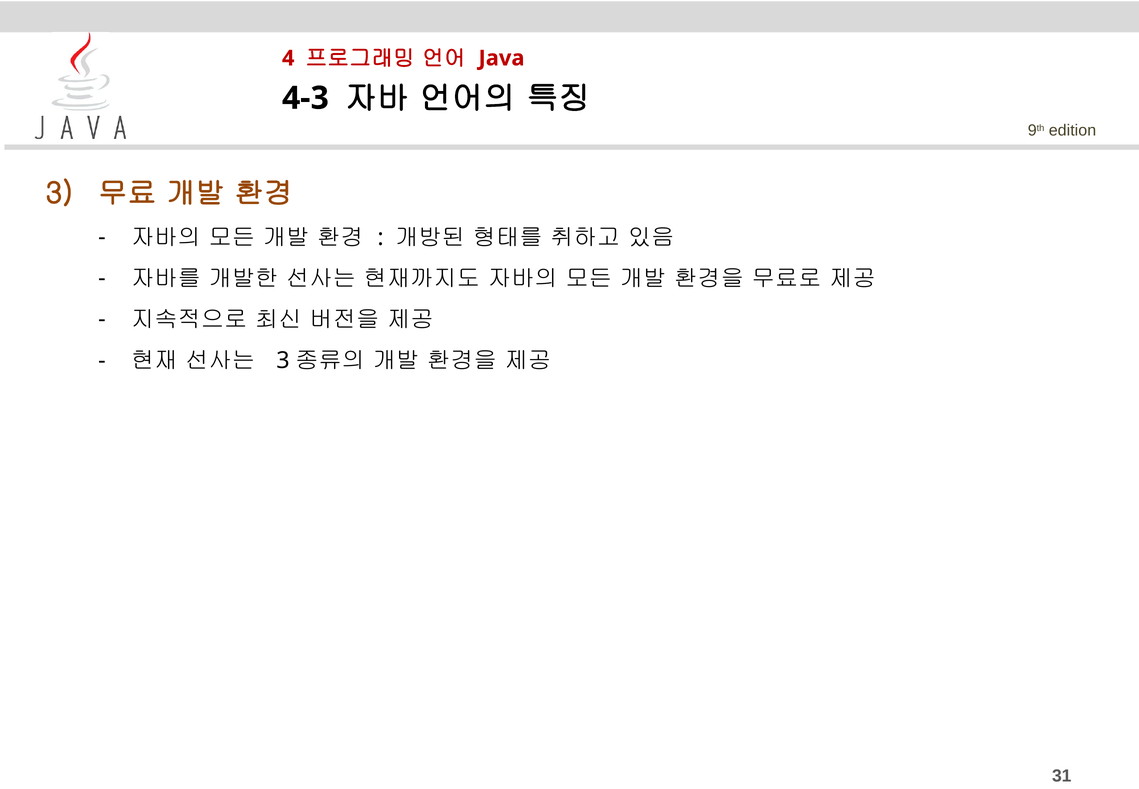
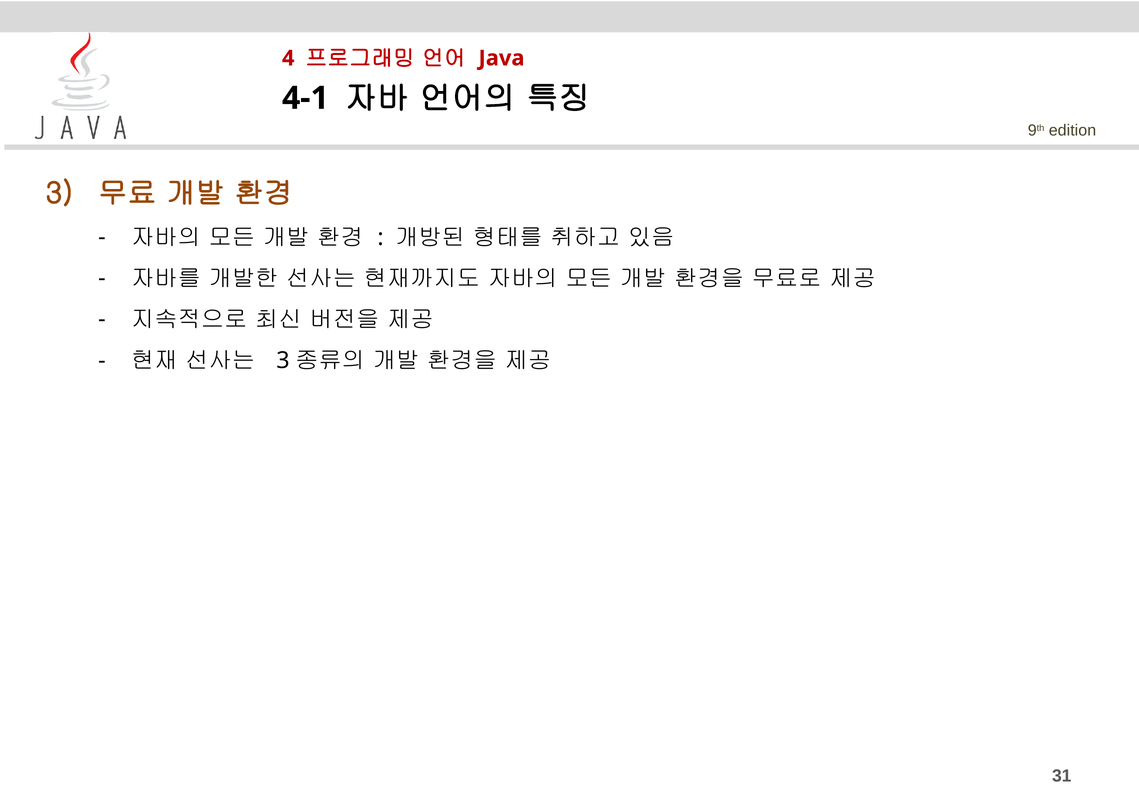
4-3: 4-3 -> 4-1
